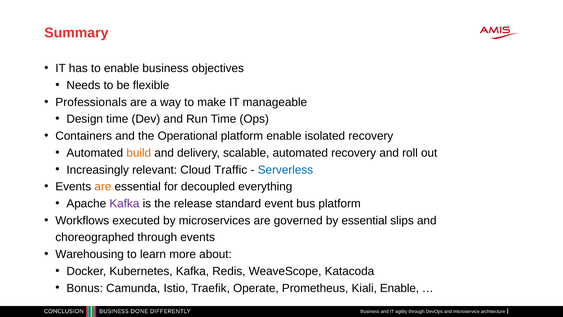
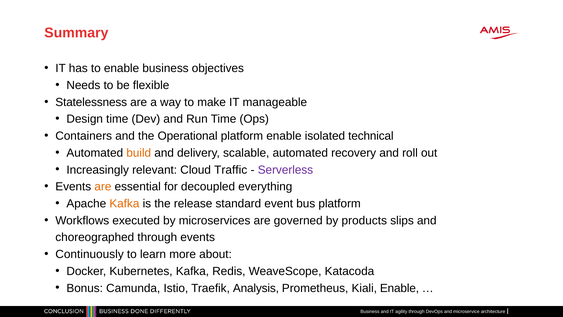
Professionals: Professionals -> Statelessness
isolated recovery: recovery -> technical
Serverless colour: blue -> purple
Kafka at (124, 203) colour: purple -> orange
by essential: essential -> products
Warehousing: Warehousing -> Continuously
Operate: Operate -> Analysis
